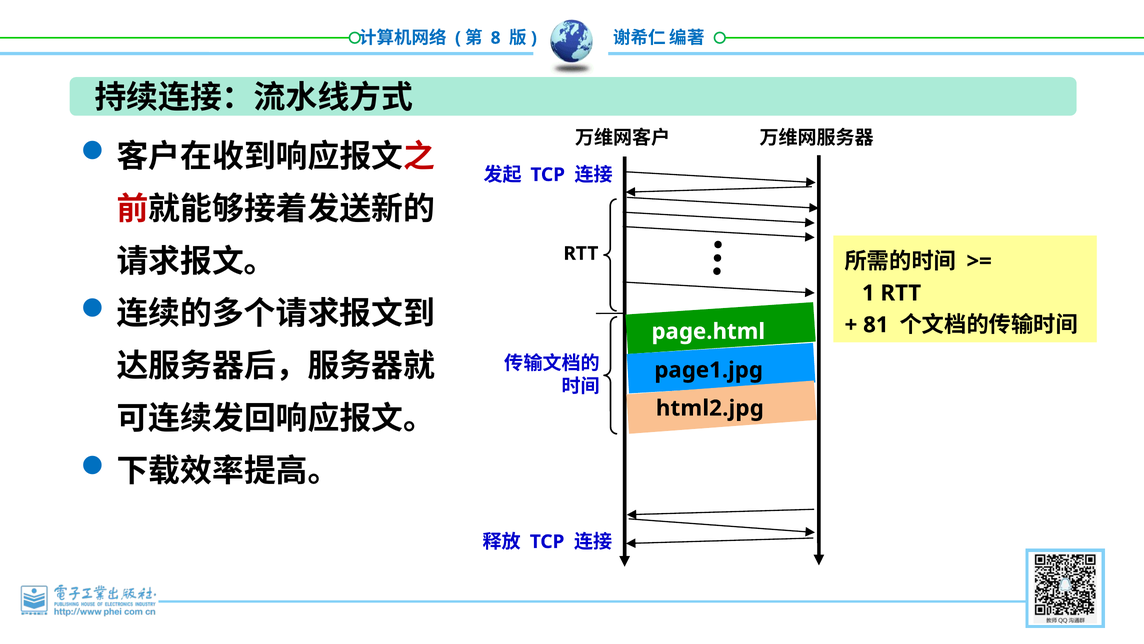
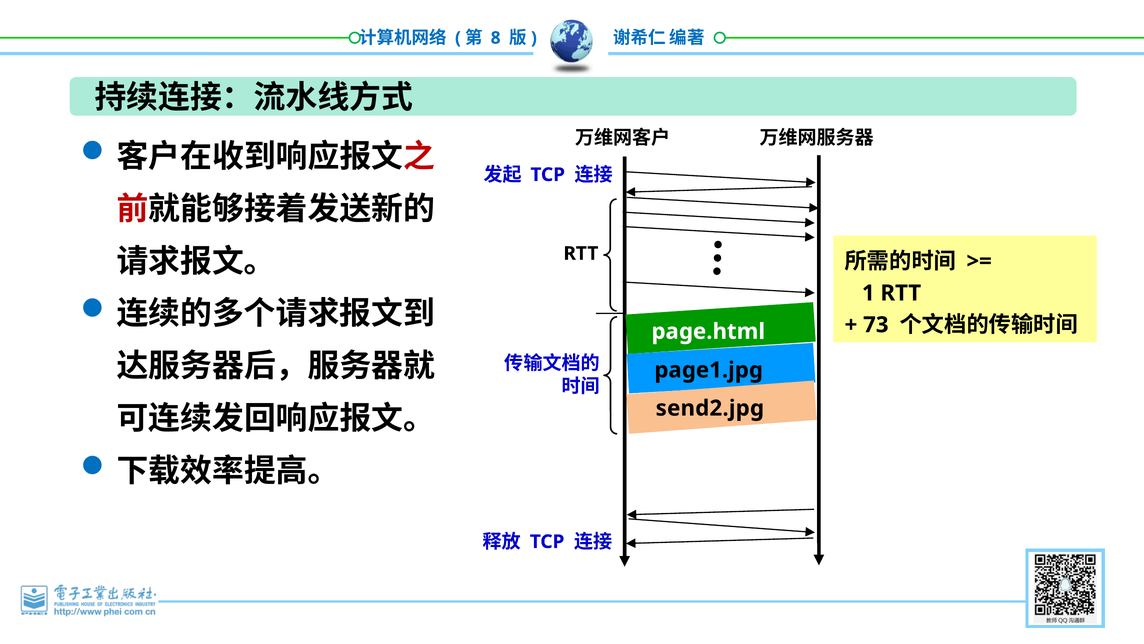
81: 81 -> 73
html2.jpg: html2.jpg -> send2.jpg
